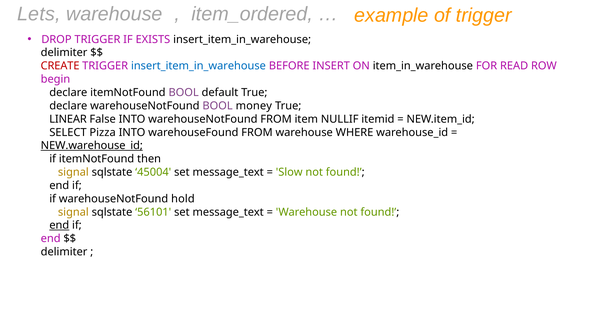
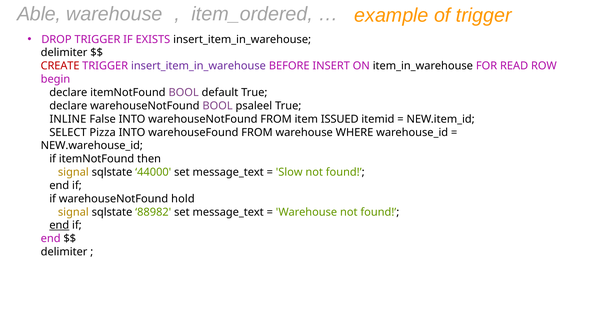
Lets: Lets -> Able
insert_item_in_warehouse at (198, 66) colour: blue -> purple
money: money -> psaleel
LINEAR: LINEAR -> INLINE
NULLIF: NULLIF -> ISSUED
NEW.warehouse_id underline: present -> none
45004: 45004 -> 44000
56101: 56101 -> 88982
